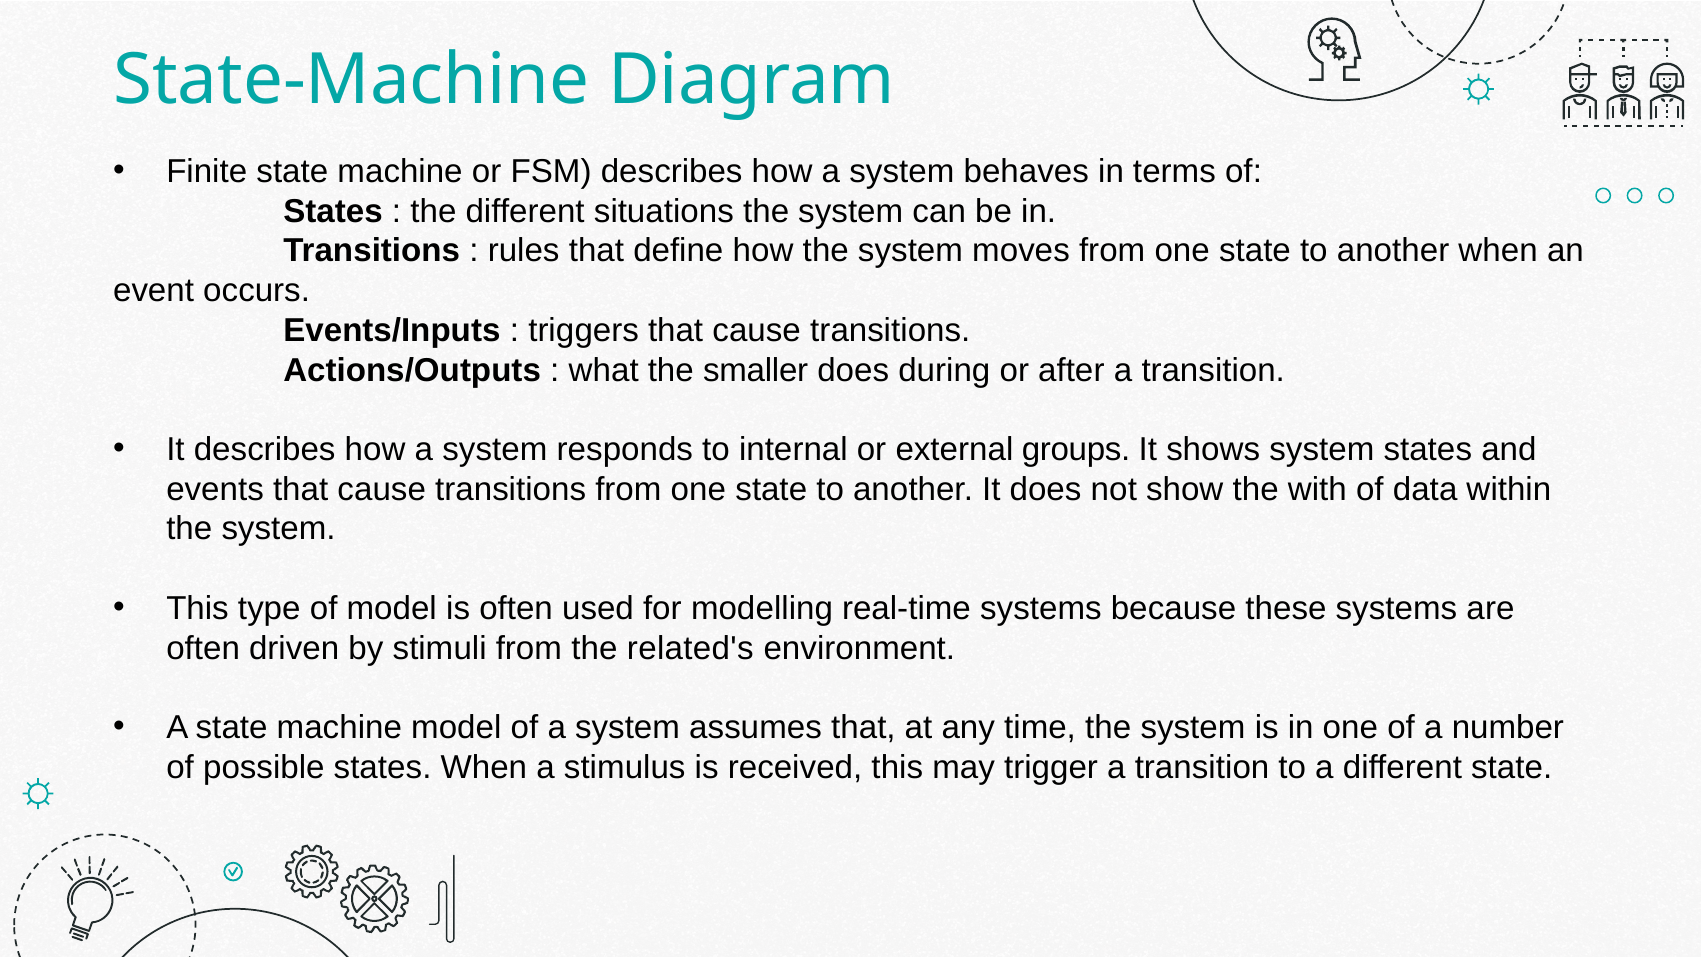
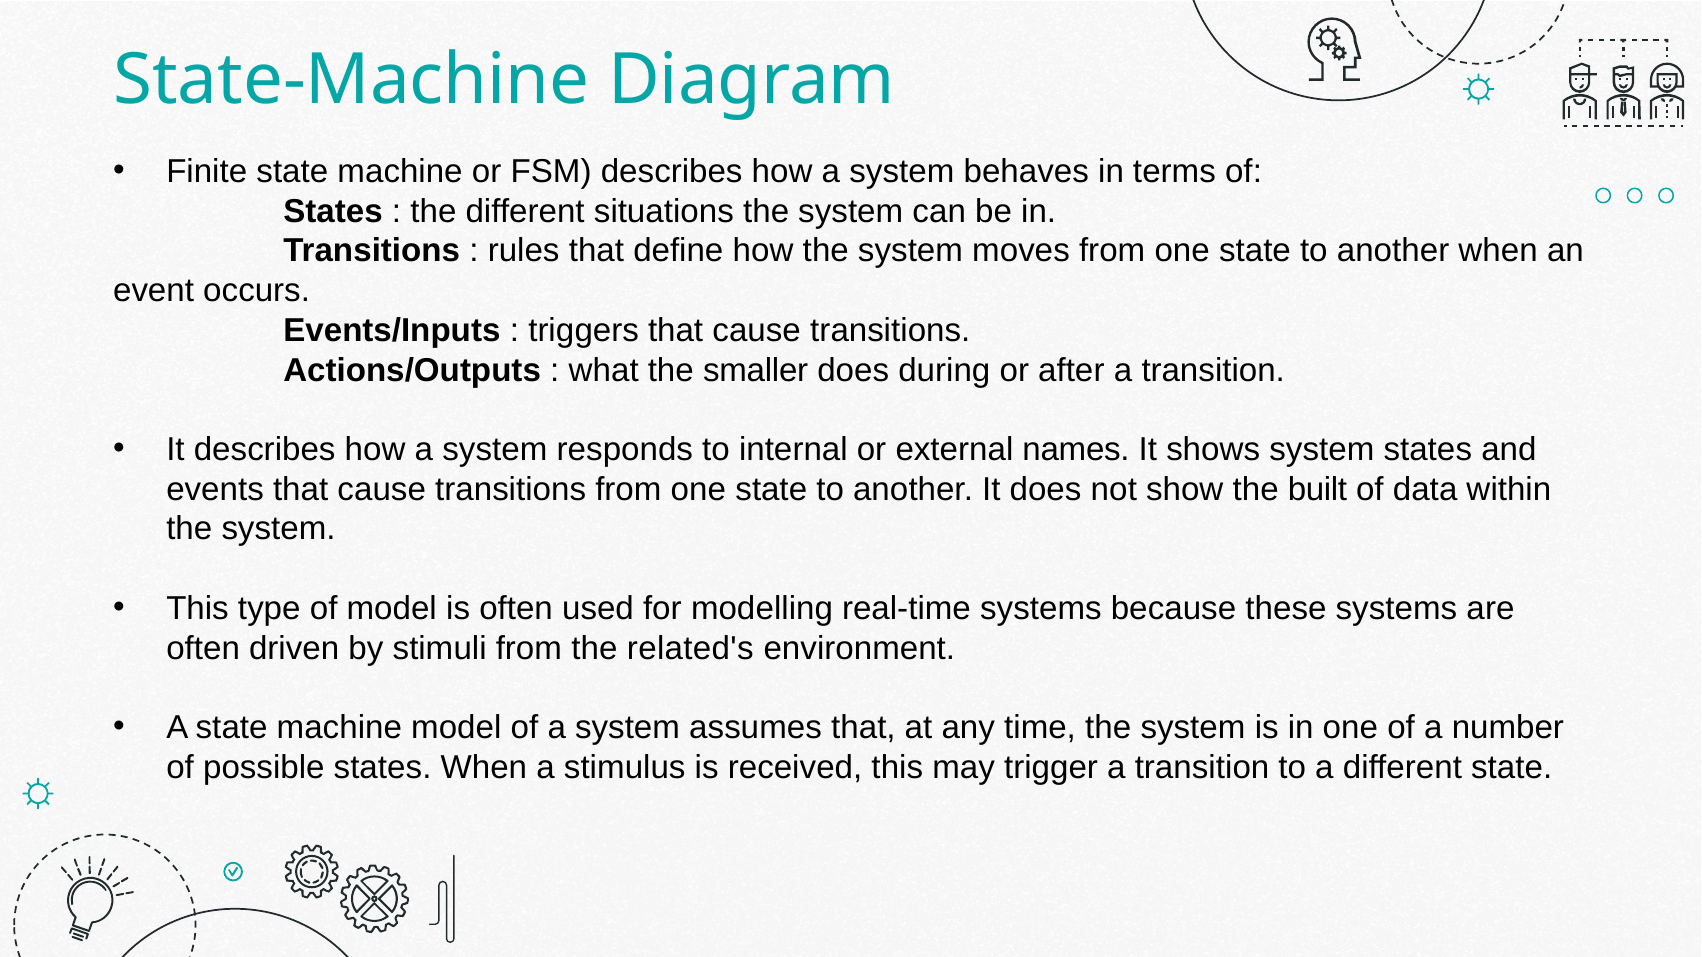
groups: groups -> names
with: with -> built
